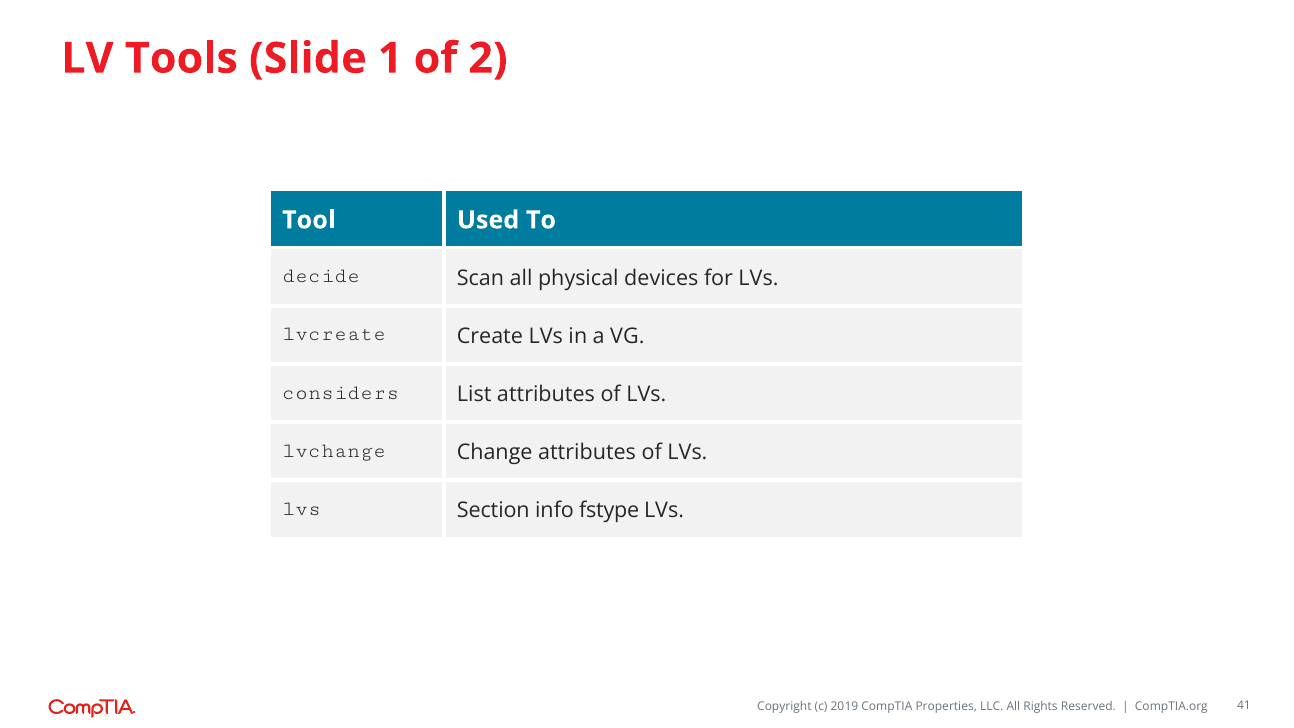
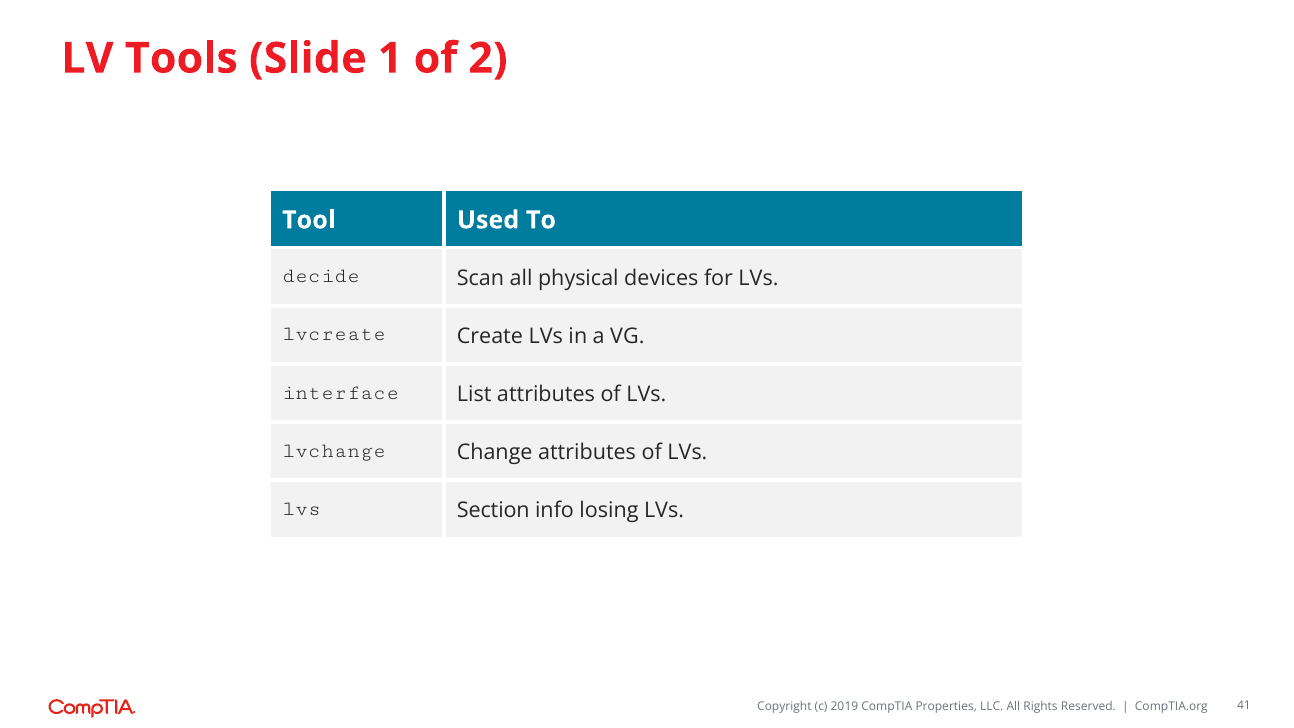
considers: considers -> interface
fstype: fstype -> losing
